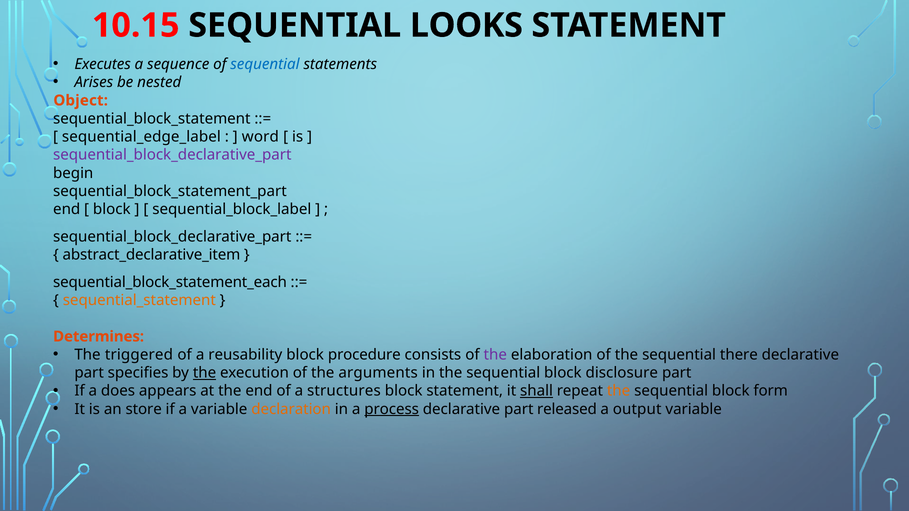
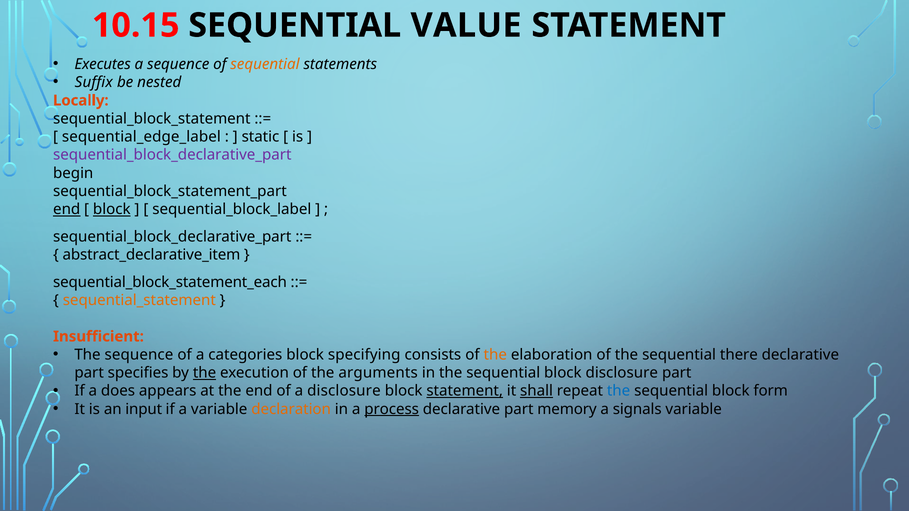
LOOKS: LOOKS -> VALUE
sequential at (265, 64) colour: blue -> orange
Arises: Arises -> Suffix
Object: Object -> Locally
word: word -> static
end at (67, 210) underline: none -> present
block at (112, 210) underline: none -> present
Determines: Determines -> Insufficient
The triggered: triggered -> sequence
reusability: reusability -> categories
procedure: procedure -> specifying
the at (495, 355) colour: purple -> orange
a structures: structures -> disclosure
statement at (465, 391) underline: none -> present
the at (619, 391) colour: orange -> blue
store: store -> input
released: released -> memory
output: output -> signals
